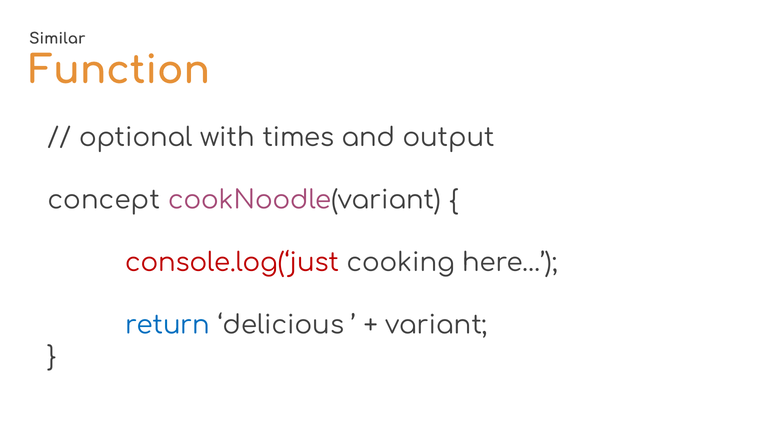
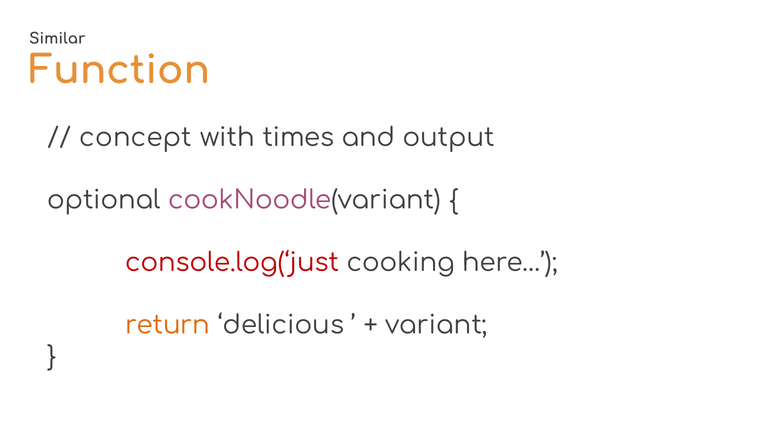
optional: optional -> concept
concept: concept -> optional
return colour: blue -> orange
